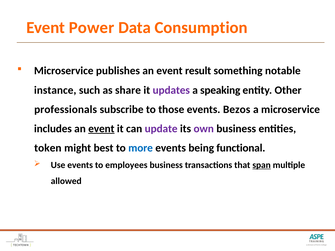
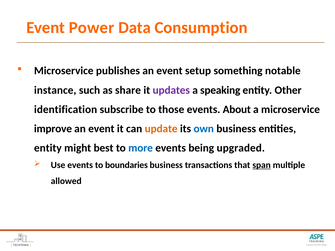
result: result -> setup
professionals: professionals -> identification
Bezos: Bezos -> About
includes: includes -> improve
event at (101, 129) underline: present -> none
update colour: purple -> orange
own colour: purple -> blue
token at (48, 148): token -> entity
functional: functional -> upgraded
employees: employees -> boundaries
